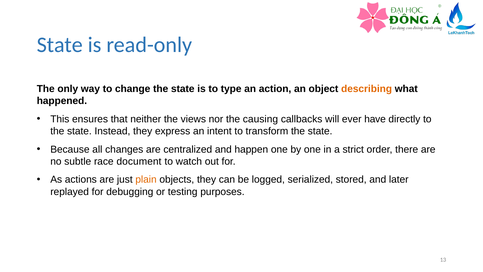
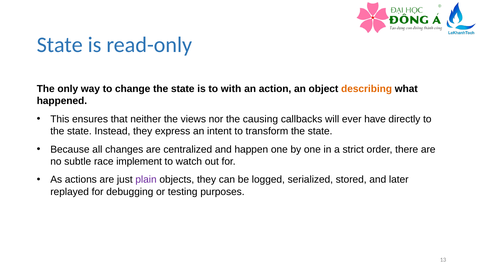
type: type -> with
document: document -> implement
plain colour: orange -> purple
